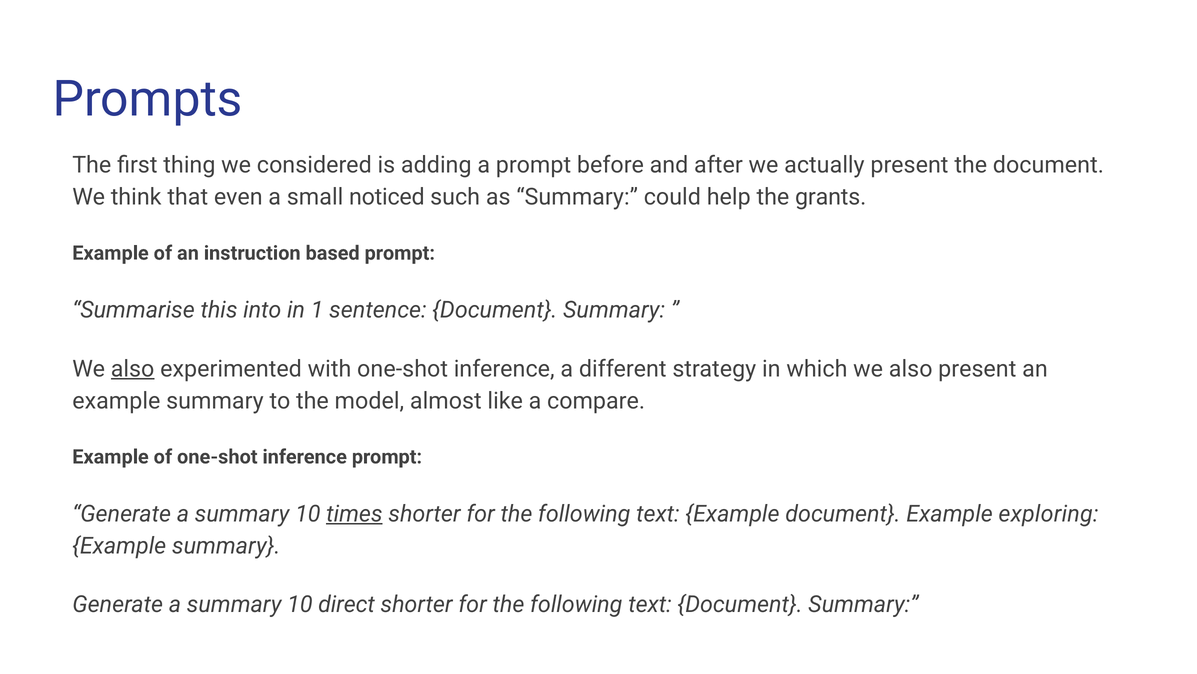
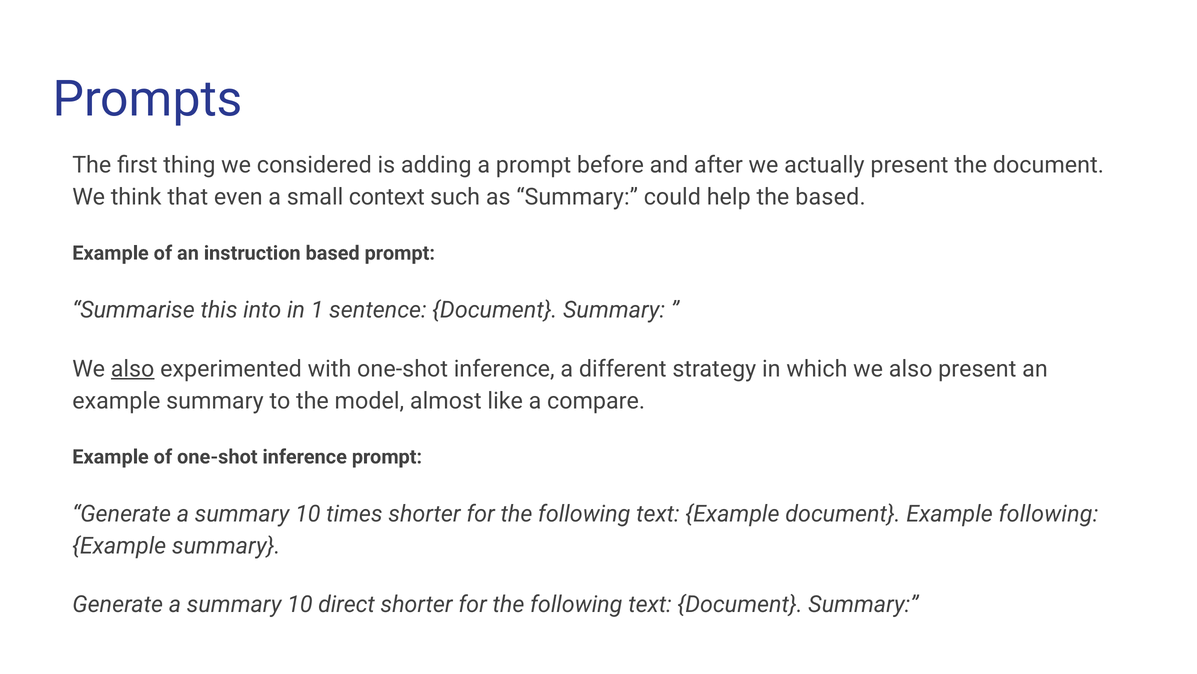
noticed: noticed -> context
the grants: grants -> based
times underline: present -> none
Example exploring: exploring -> following
